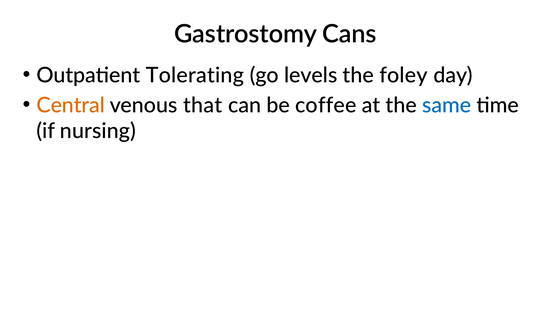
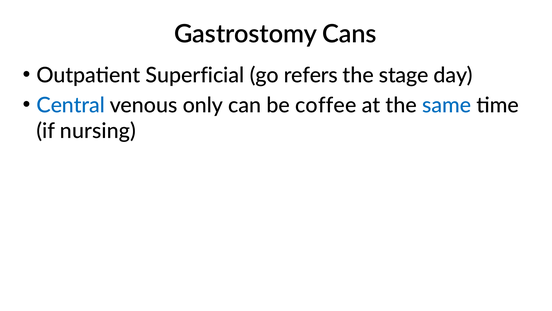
Tolerating: Tolerating -> Superficial
levels: levels -> refers
foley: foley -> stage
Central colour: orange -> blue
that: that -> only
